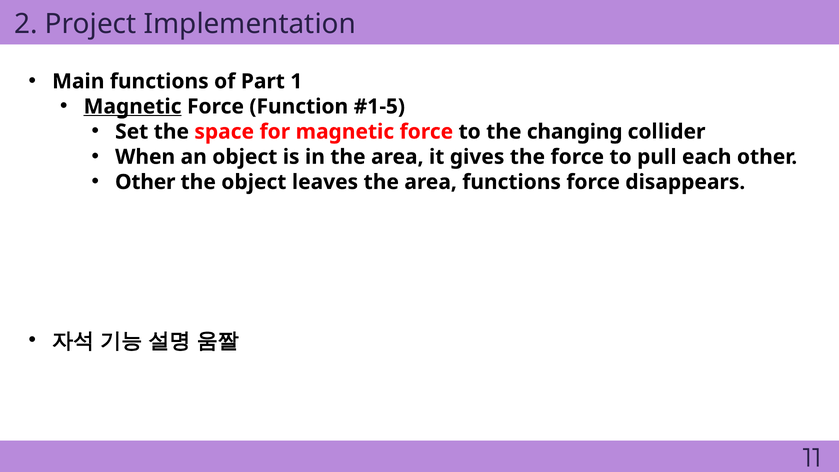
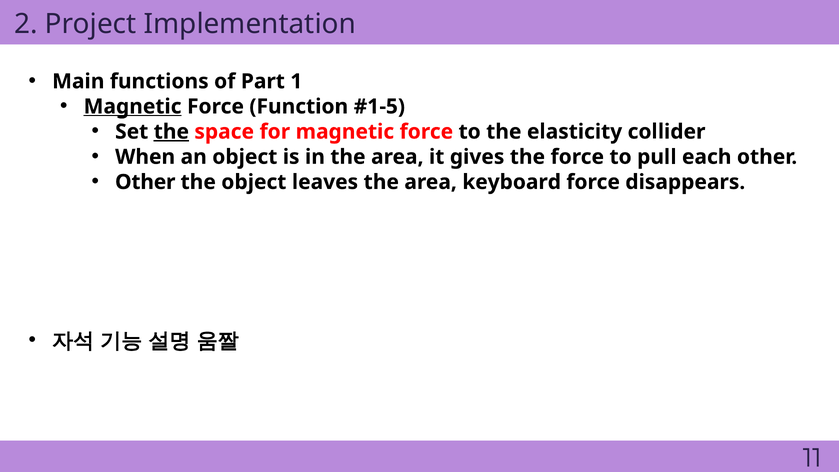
the at (171, 132) underline: none -> present
changing: changing -> elasticity
area functions: functions -> keyboard
